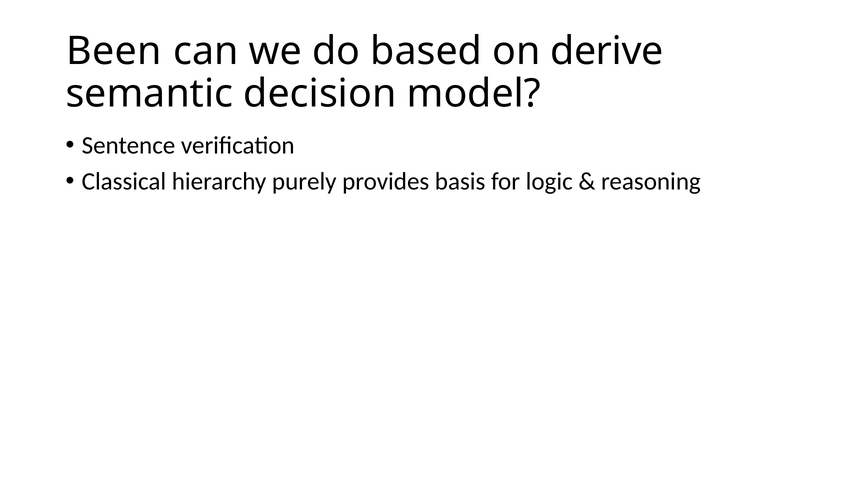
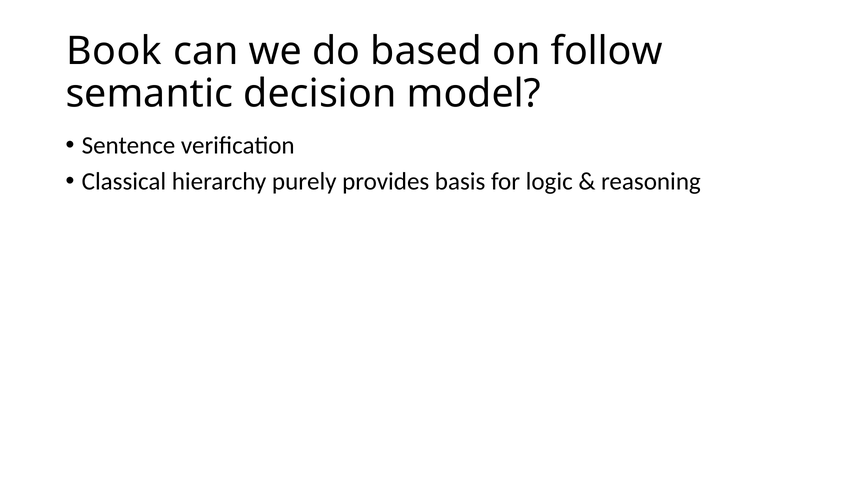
Been: Been -> Book
derive: derive -> follow
